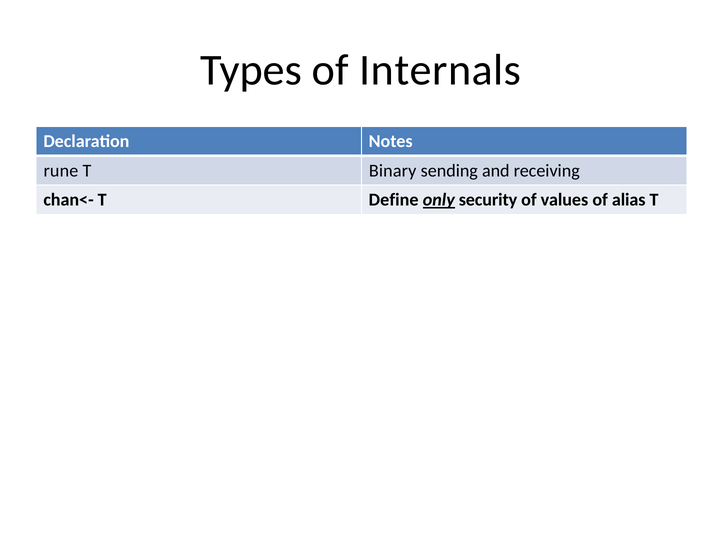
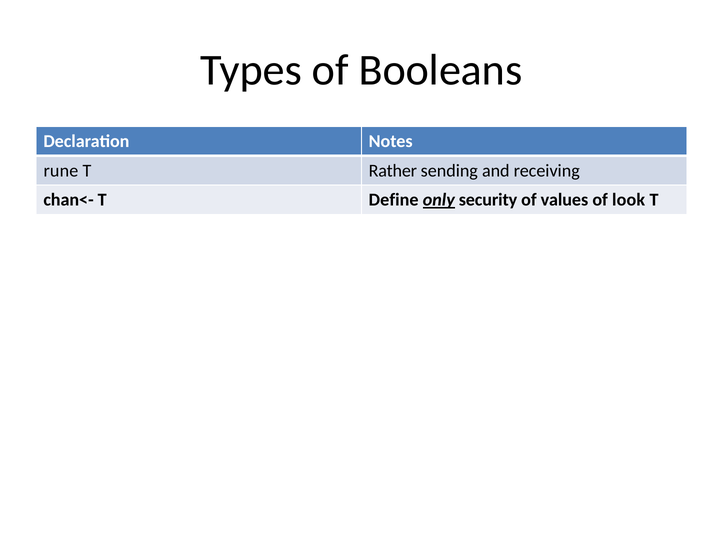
Internals: Internals -> Booleans
Binary: Binary -> Rather
alias: alias -> look
